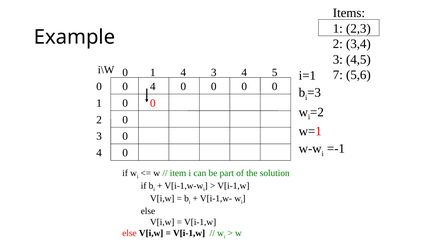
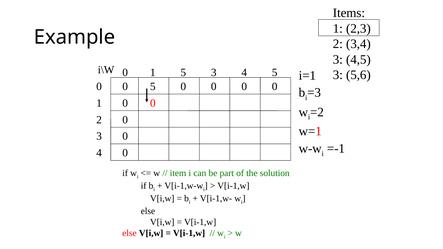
1 4: 4 -> 5
7 at (338, 75): 7 -> 3
0 4: 4 -> 5
